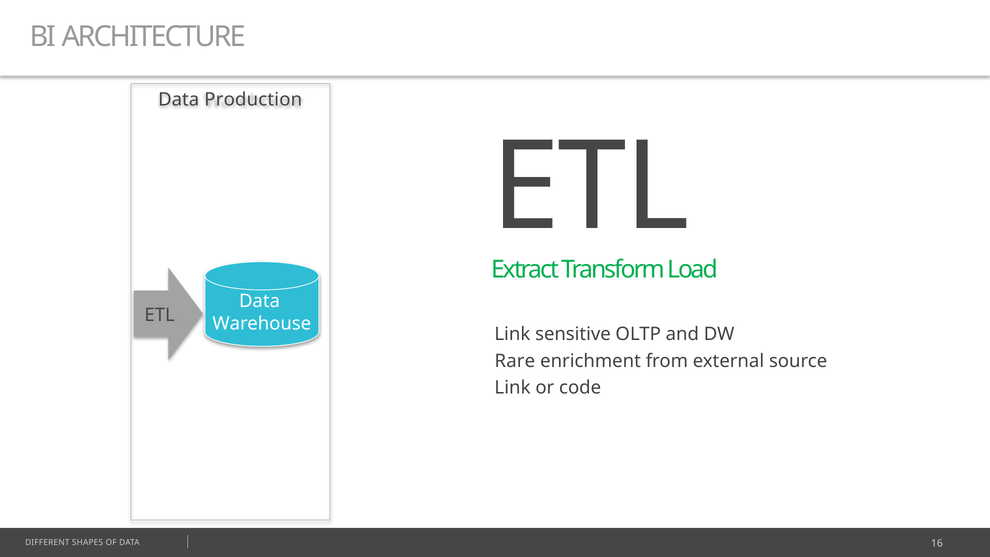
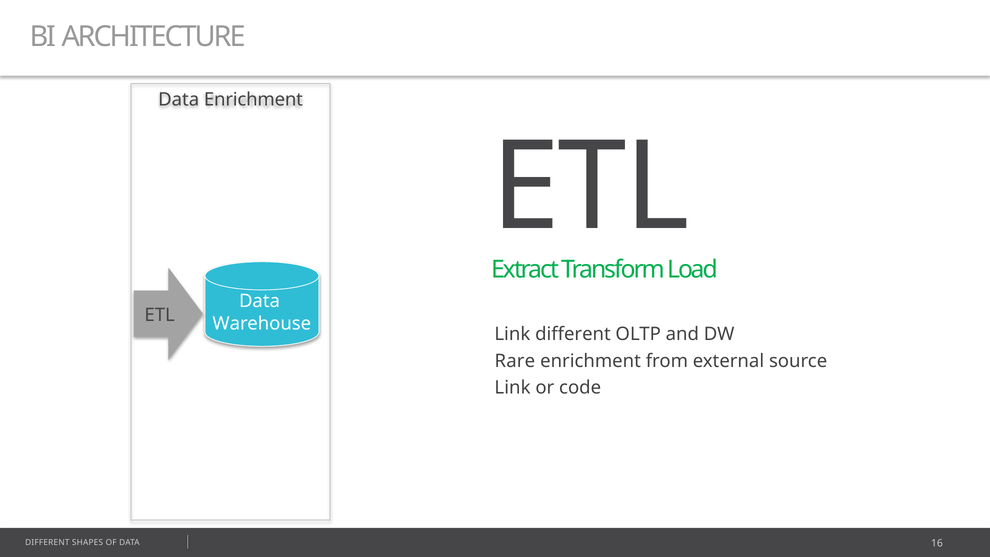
Data Production: Production -> Enrichment
Link sensitive: sensitive -> different
